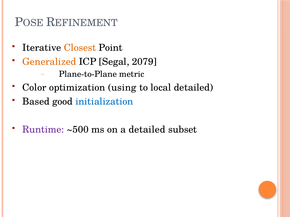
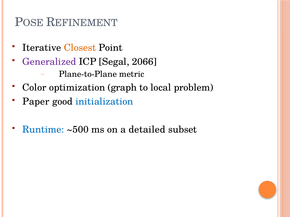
Generalized colour: orange -> purple
2079: 2079 -> 2066
using: using -> graph
local detailed: detailed -> problem
Based: Based -> Paper
Runtime colour: purple -> blue
